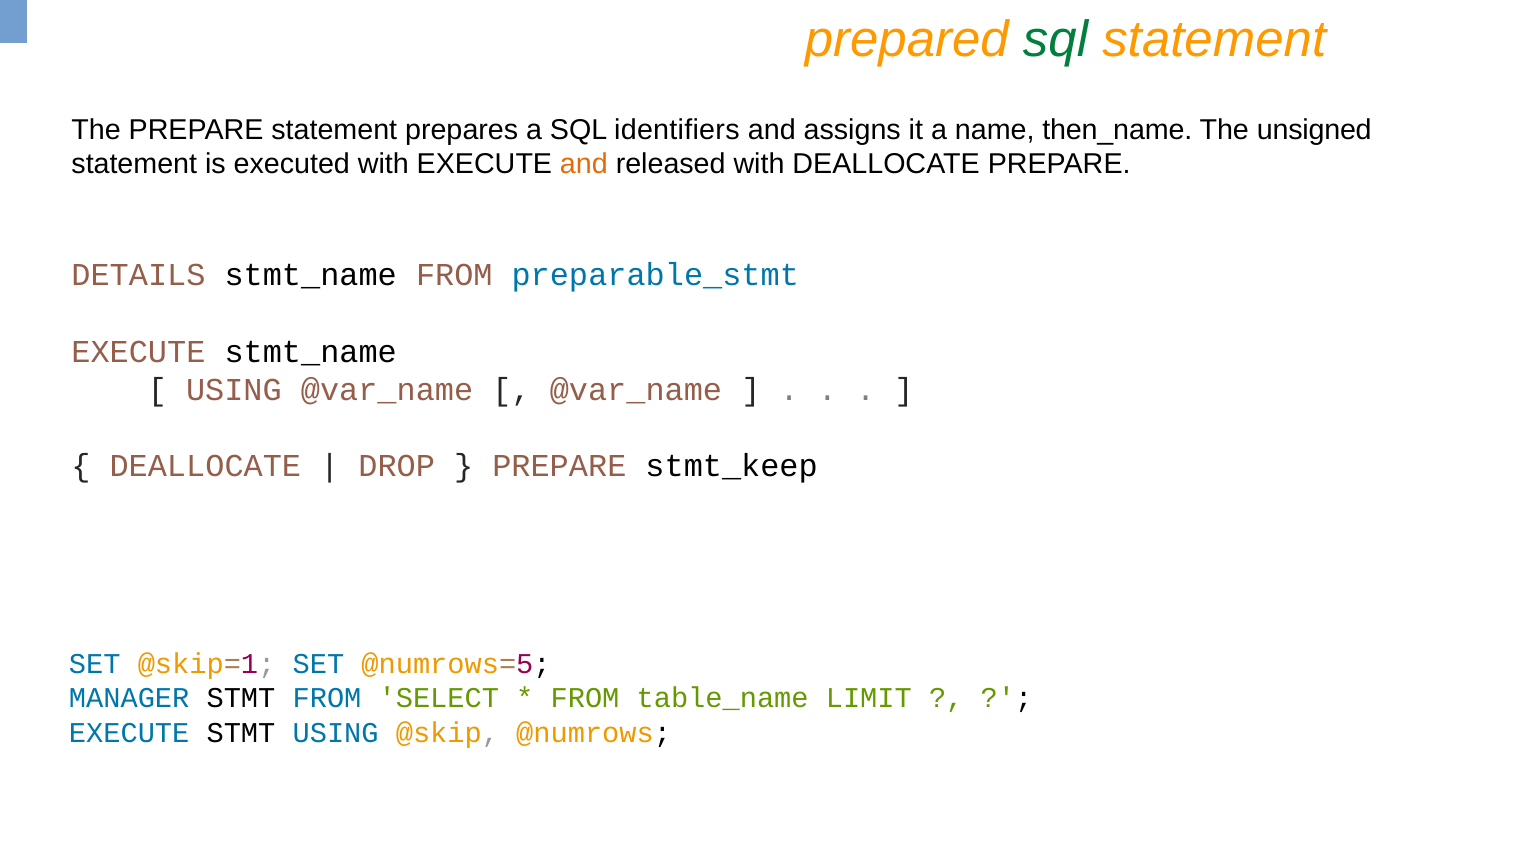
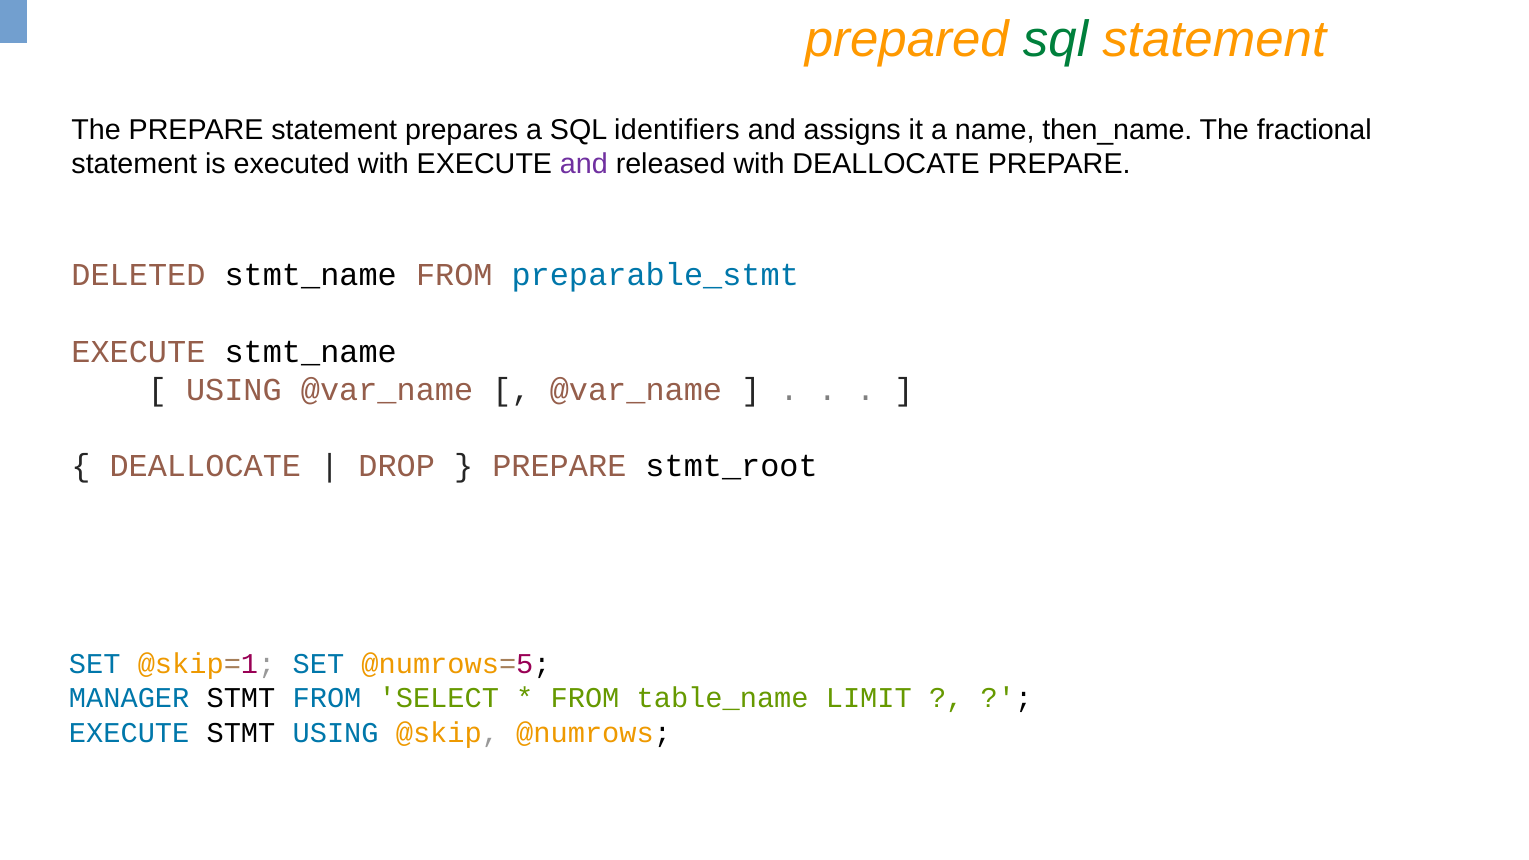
unsigned: unsigned -> fractional
and at (584, 164) colour: orange -> purple
DETAILS: DETAILS -> DELETED
stmt_keep: stmt_keep -> stmt_root
